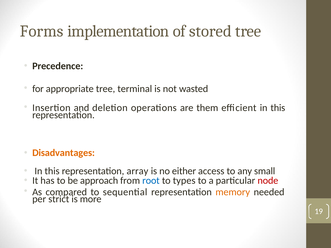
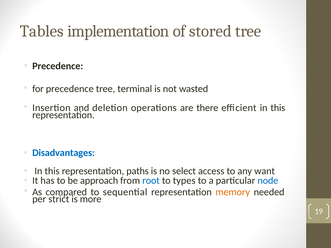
Forms: Forms -> Tables
for appropriate: appropriate -> precedence
them: them -> there
Disadvantages colour: orange -> blue
array: array -> paths
either: either -> select
small: small -> want
node colour: red -> blue
